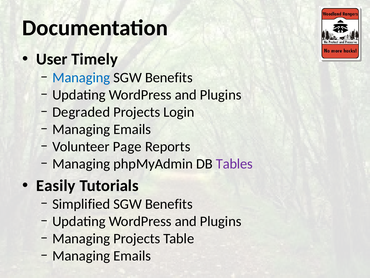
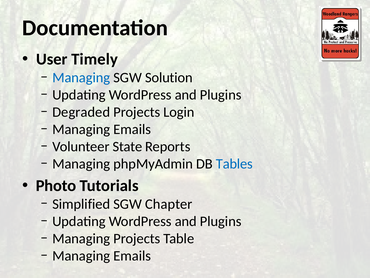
Benefits at (169, 77): Benefits -> Solution
Page: Page -> State
Tables colour: purple -> blue
Easily: Easily -> Photo
Benefits at (169, 204): Benefits -> Chapter
